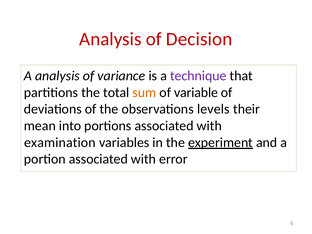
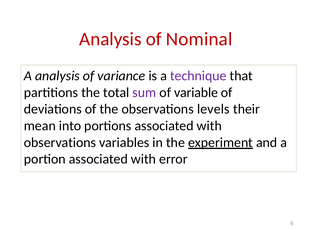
Decision: Decision -> Nominal
sum colour: orange -> purple
examination at (60, 142): examination -> observations
